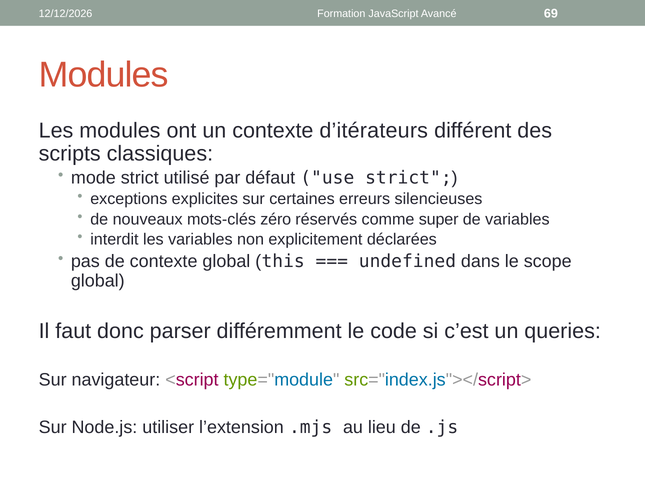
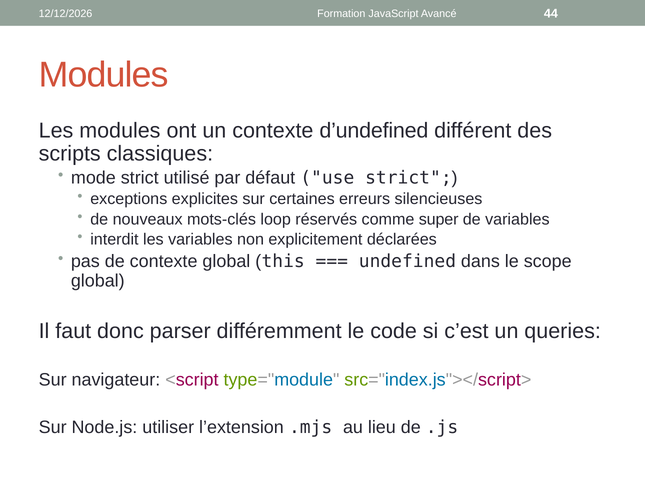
69: 69 -> 44
d’itérateurs: d’itérateurs -> d’undefined
zéro: zéro -> loop
